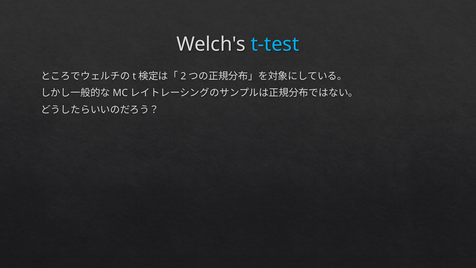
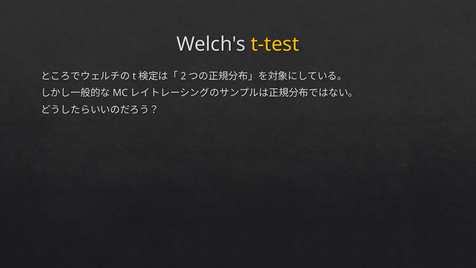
t-test colour: light blue -> yellow
